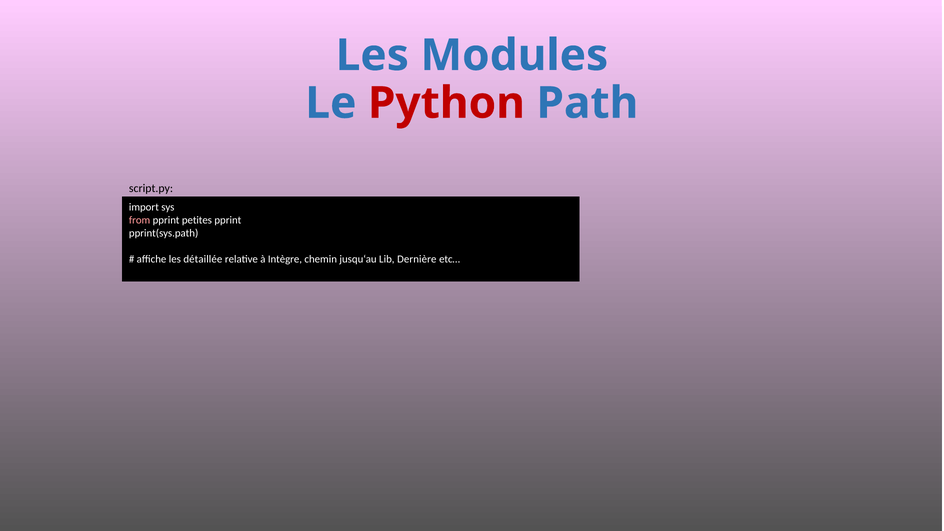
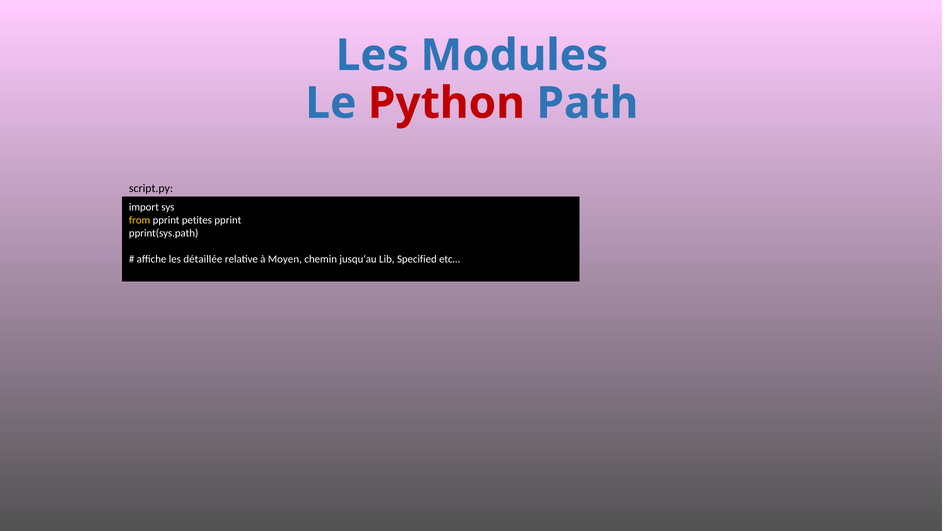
from colour: pink -> yellow
Intègre: Intègre -> Moyen
Dernière: Dernière -> Specified
